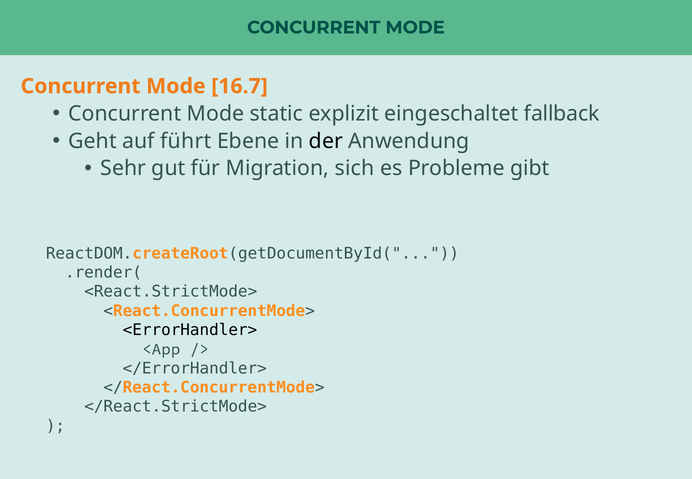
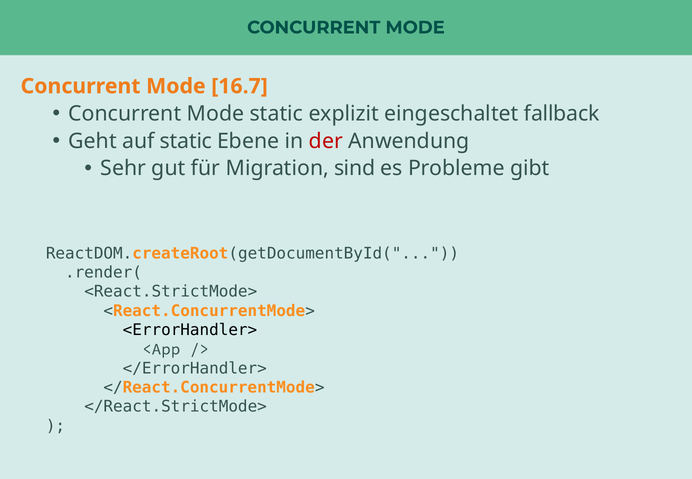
auf führt: führt -> static
der colour: black -> red
sich: sich -> sind
